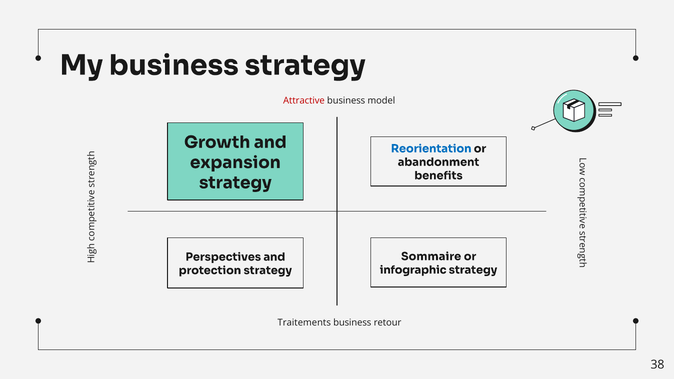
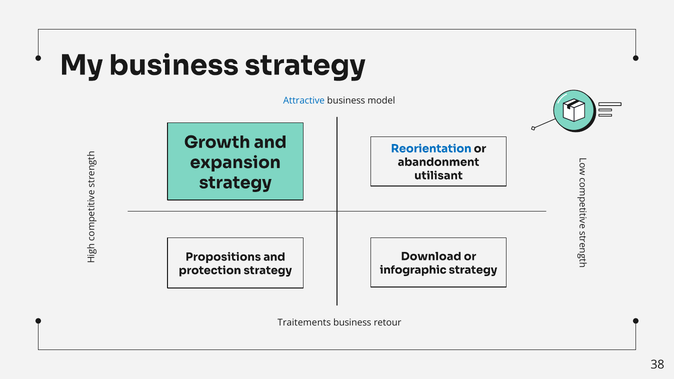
Attractive colour: red -> blue
benefits: benefits -> utilisant
Sommaire: Sommaire -> Download
Perspectives: Perspectives -> Propositions
